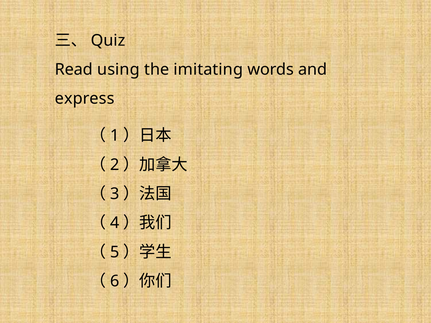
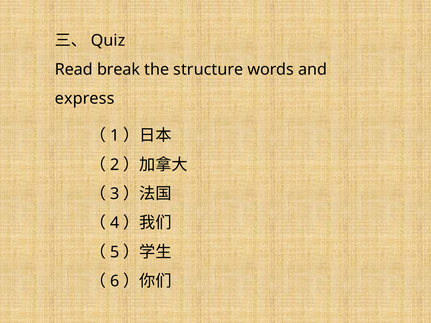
using: using -> break
imitating: imitating -> structure
